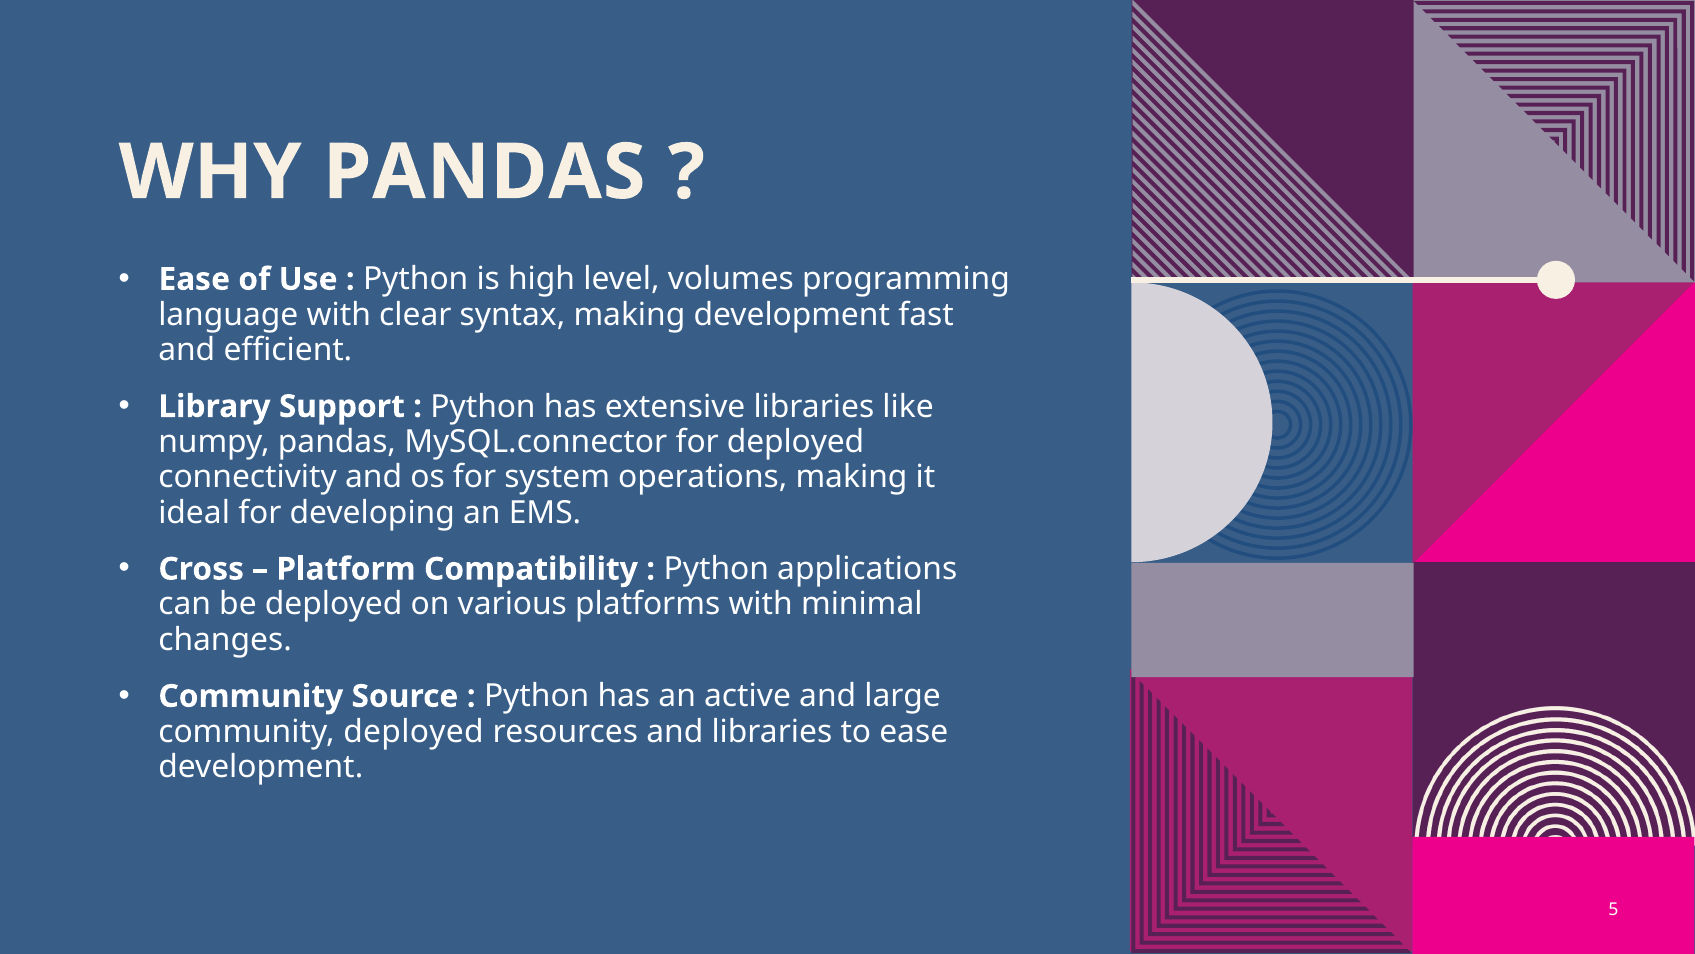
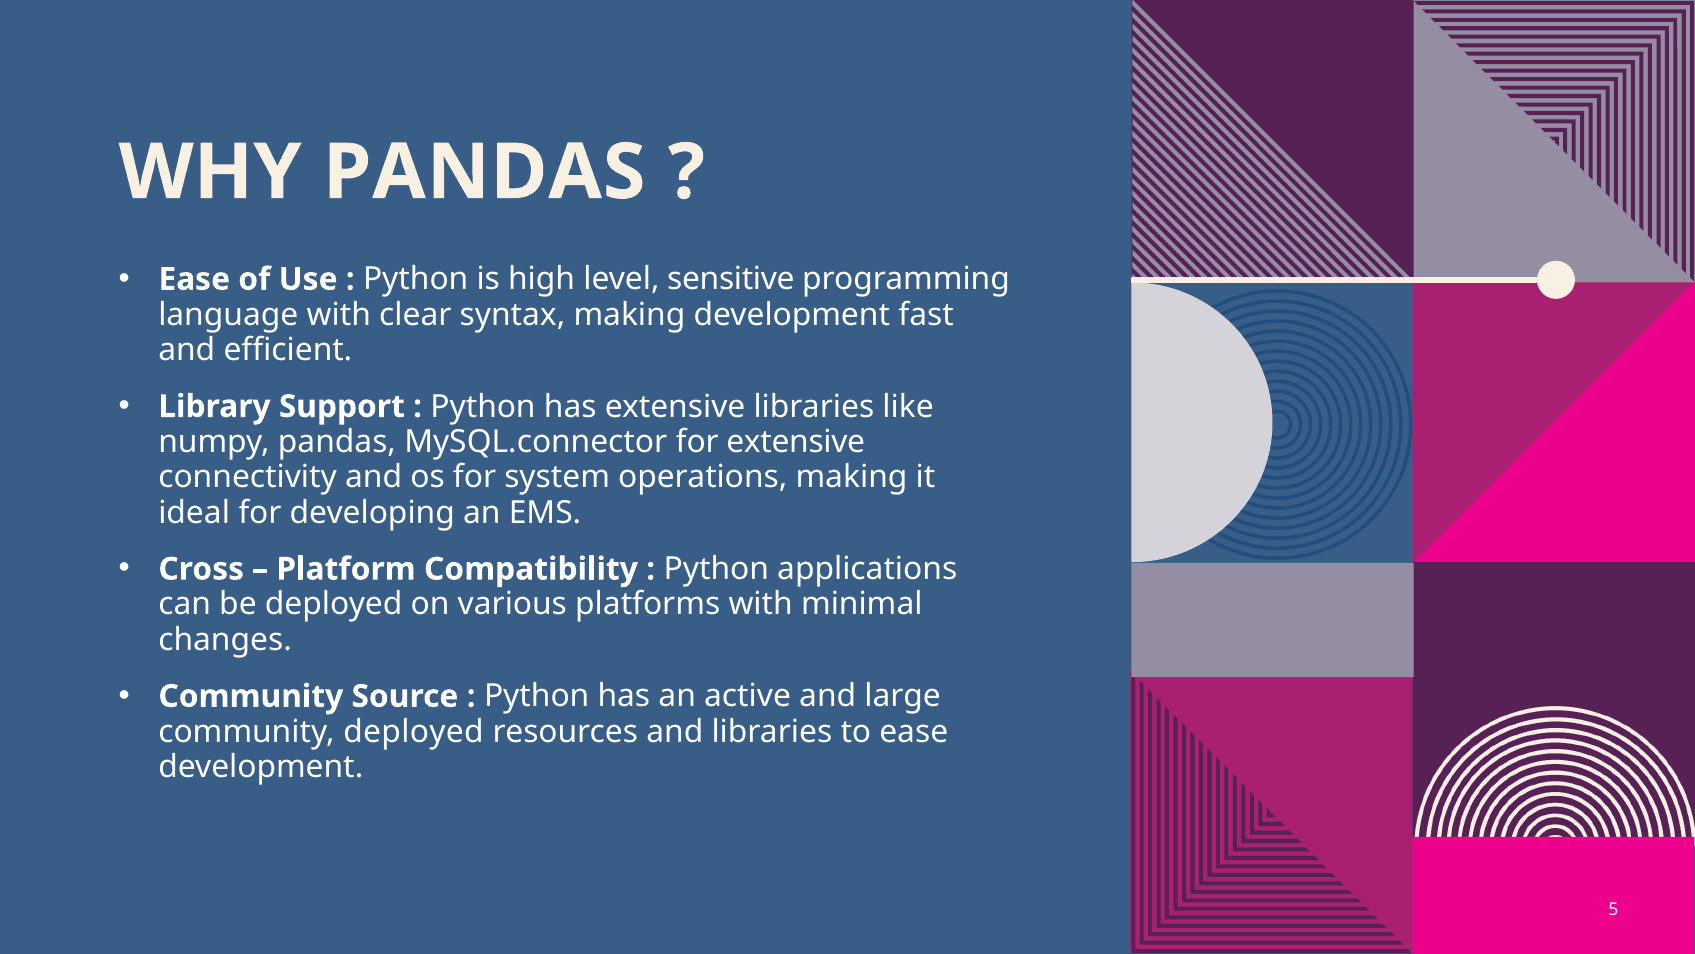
volumes: volumes -> sensitive
for deployed: deployed -> extensive
